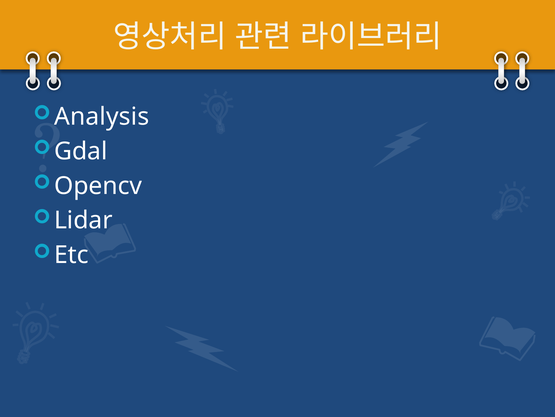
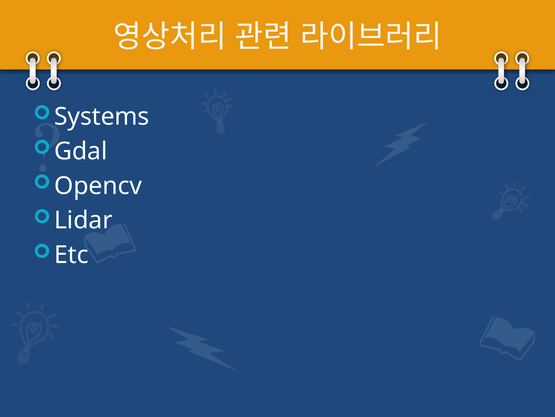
Analysis: Analysis -> Systems
